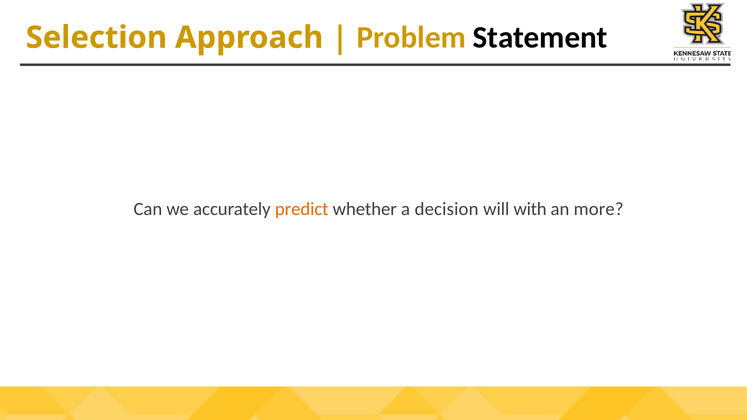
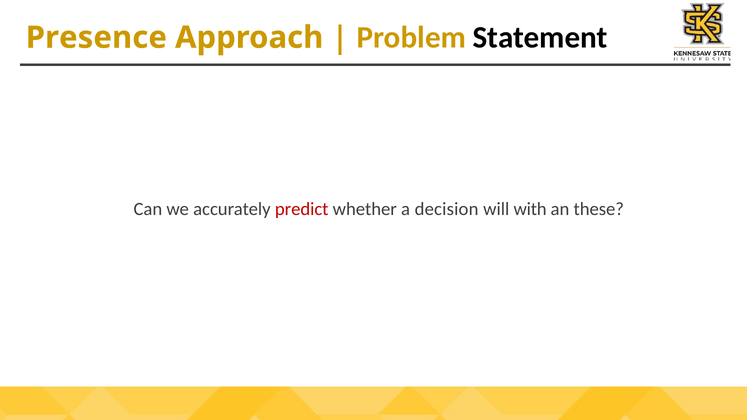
Selection: Selection -> Presence
predict colour: orange -> red
more: more -> these
